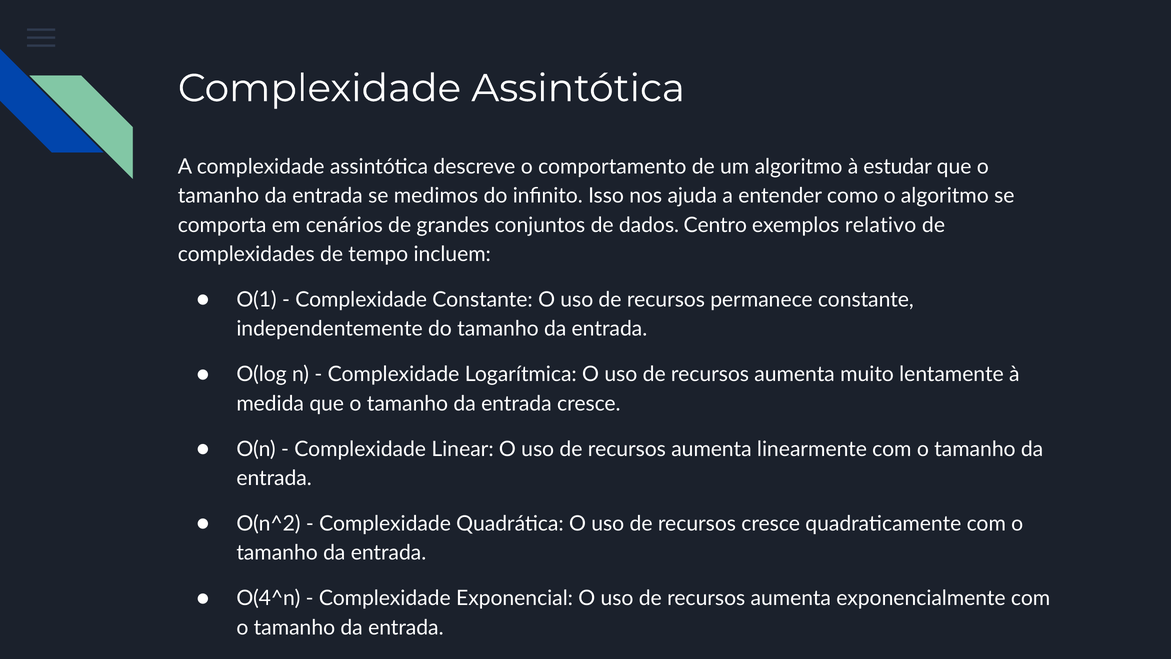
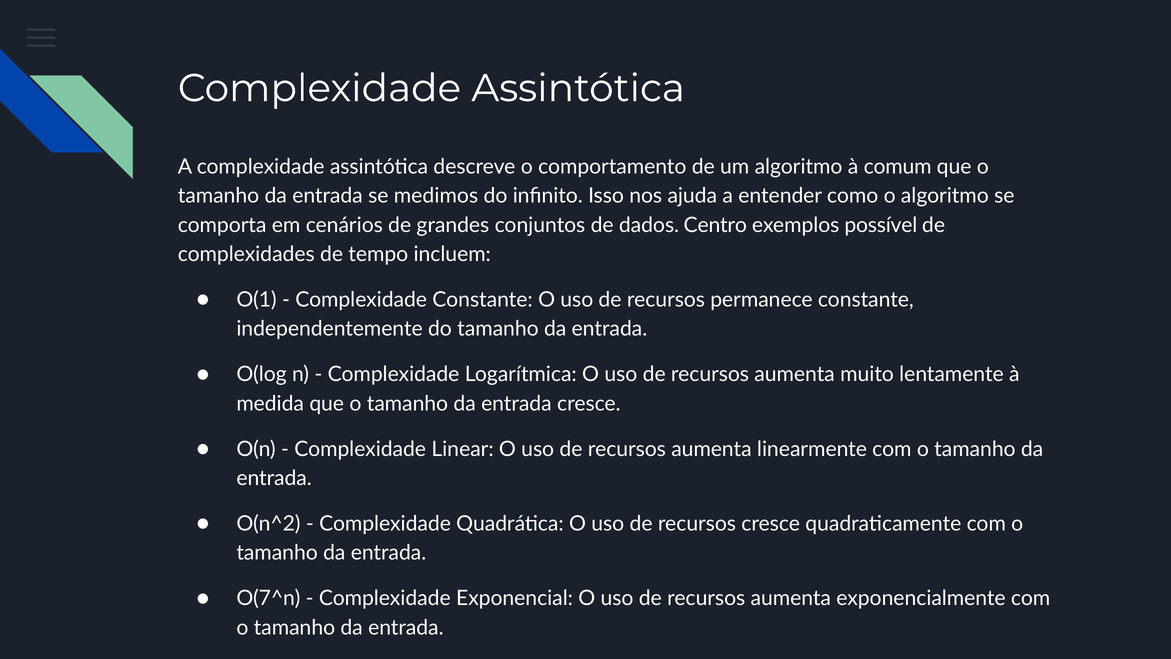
estudar: estudar -> comum
relativo: relativo -> possível
O(4^n: O(4^n -> O(7^n
